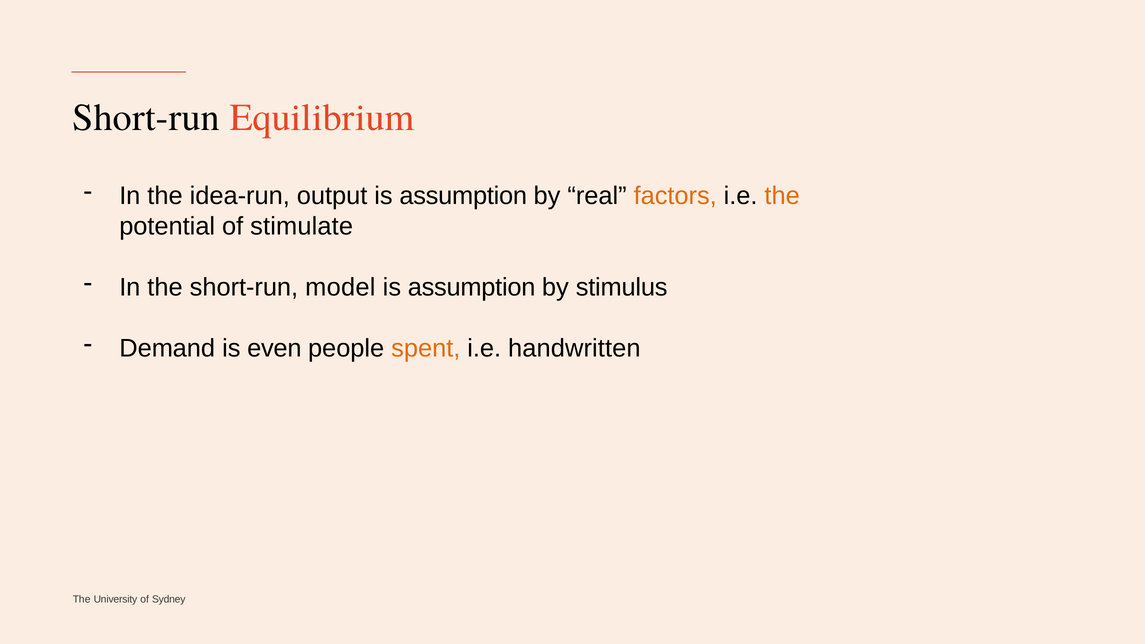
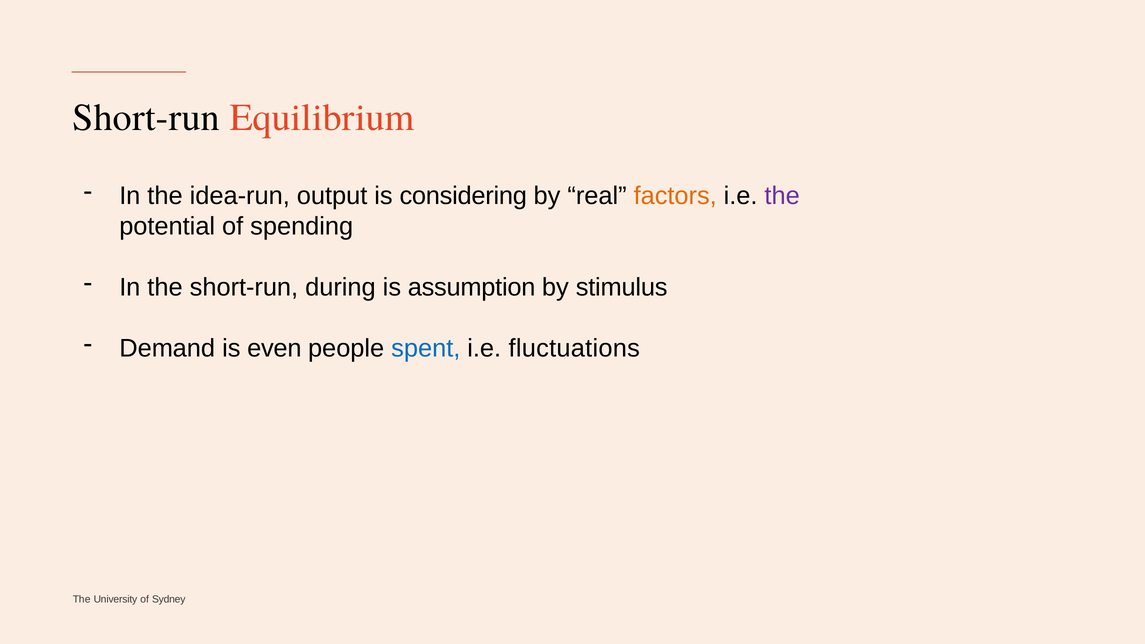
output is assumption: assumption -> considering
the at (782, 196) colour: orange -> purple
stimulate: stimulate -> spending
model: model -> during
spent colour: orange -> blue
handwritten: handwritten -> fluctuations
